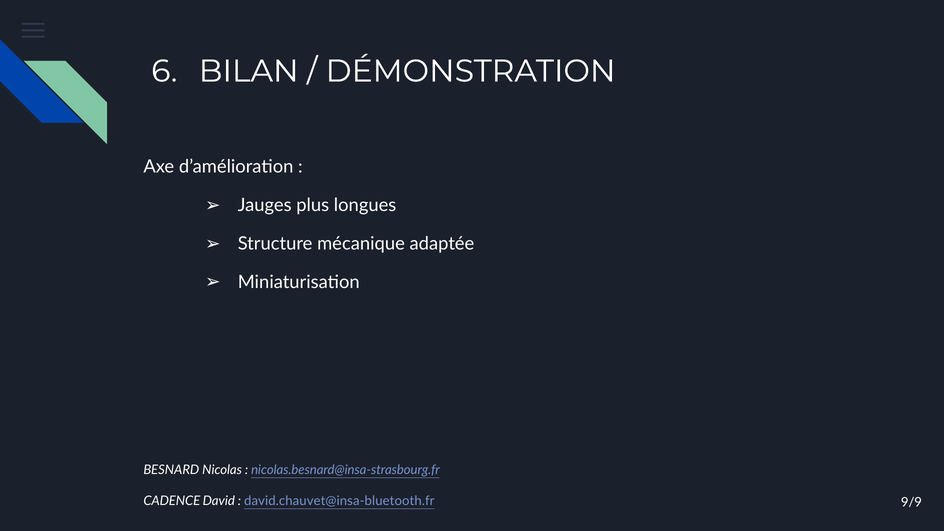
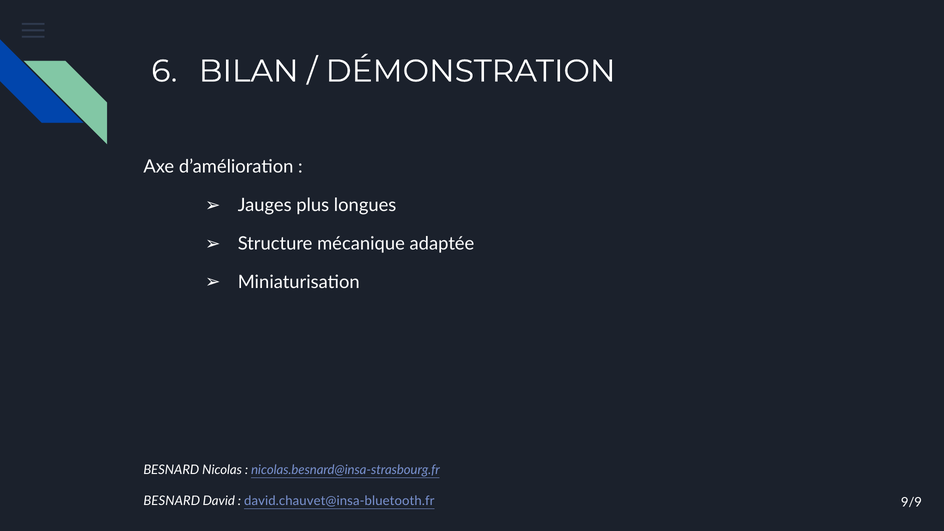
CADENCE at (172, 501): CADENCE -> BESNARD
